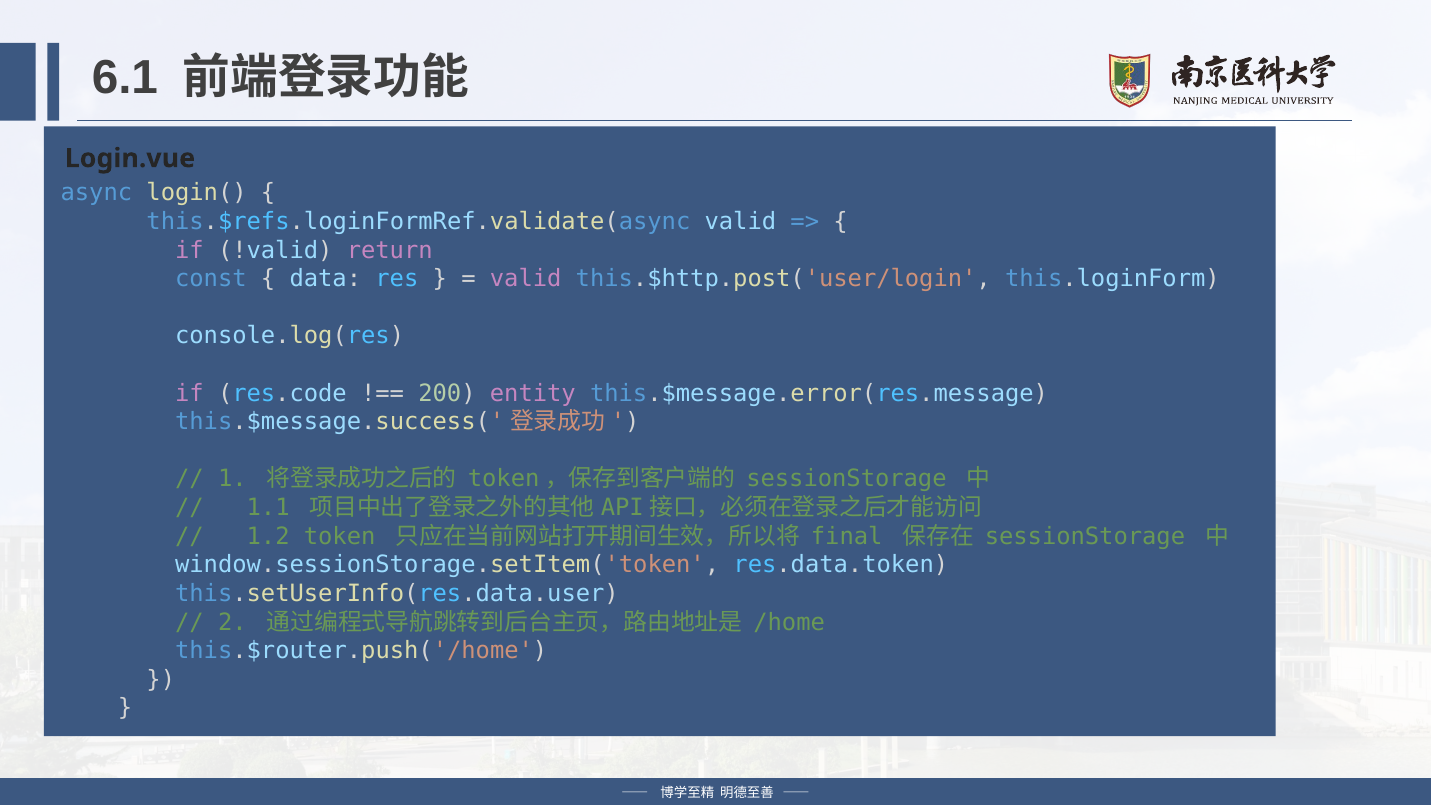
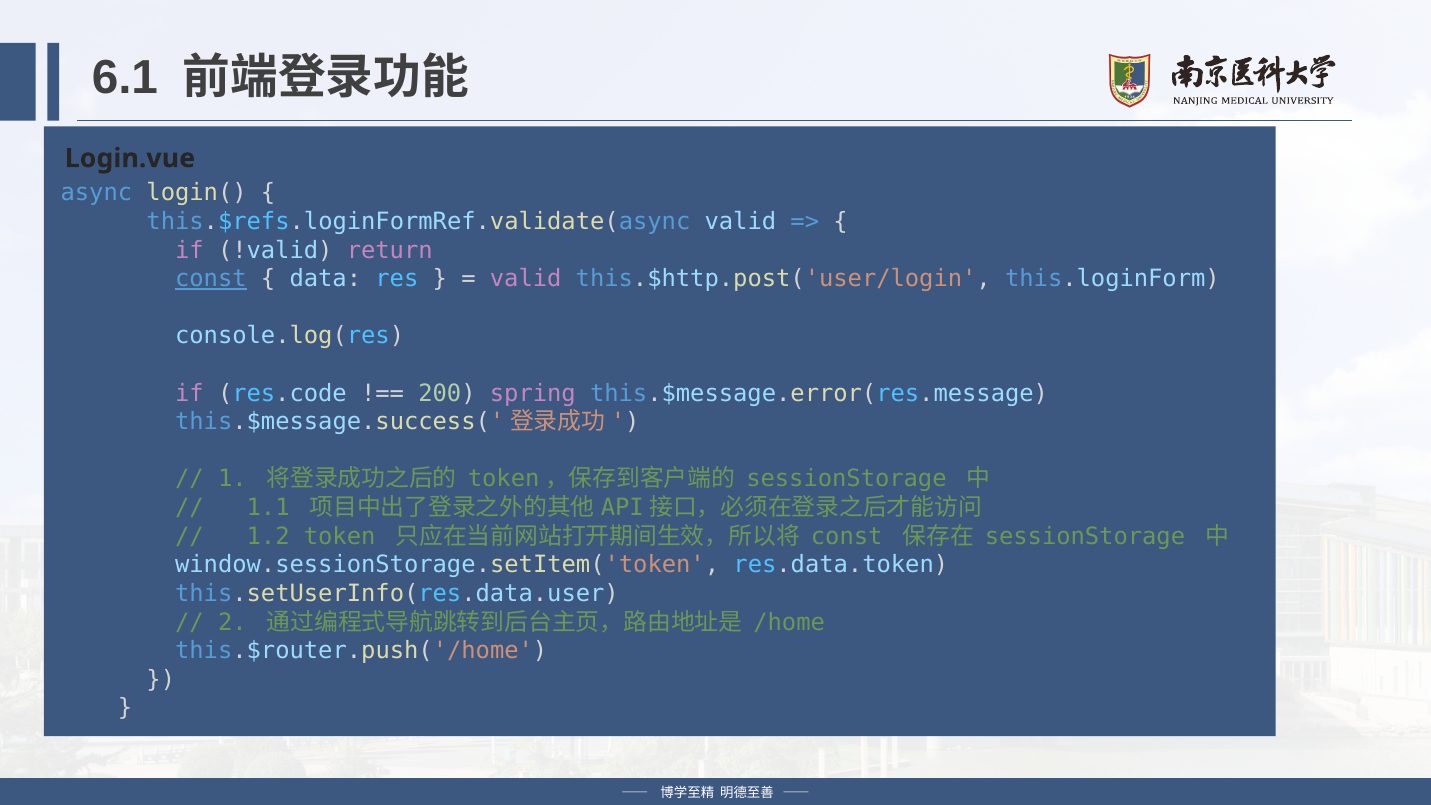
const at (211, 279) underline: none -> present
entity: entity -> spring
final at (847, 536): final -> const
